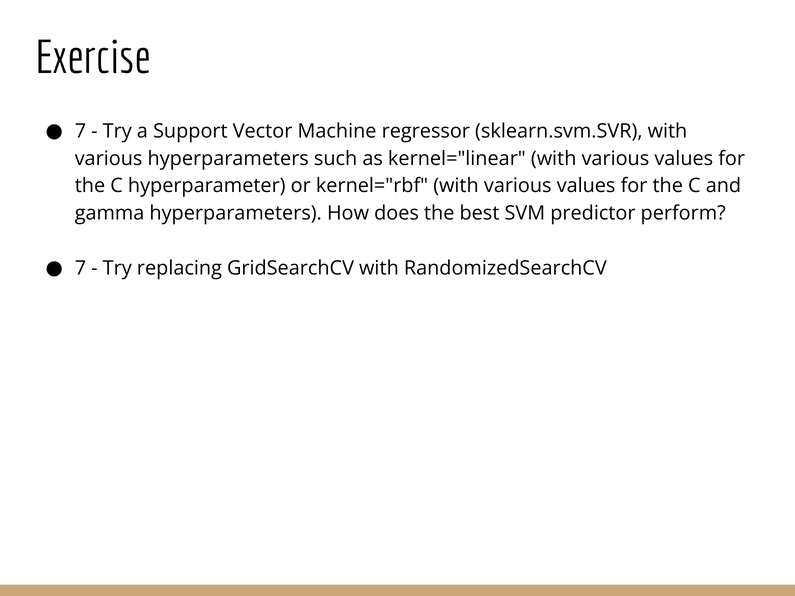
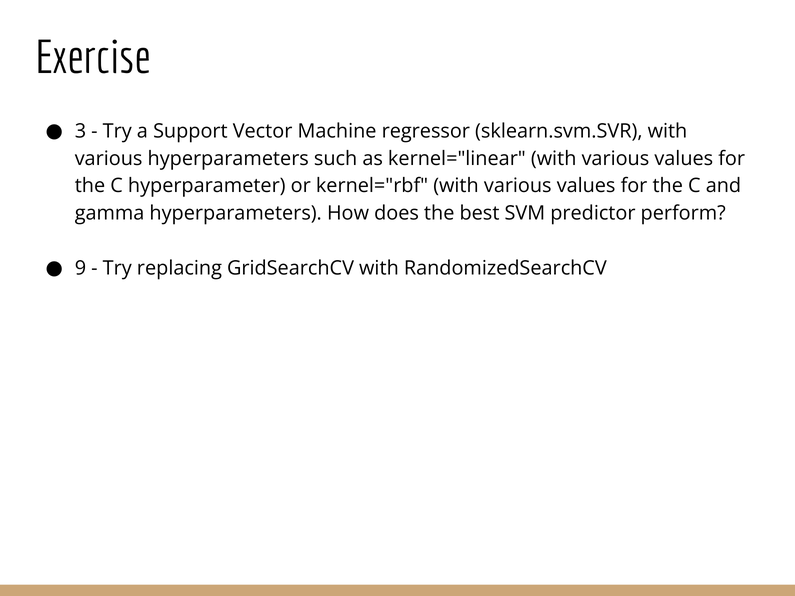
7 at (80, 131): 7 -> 3
7 at (80, 268): 7 -> 9
